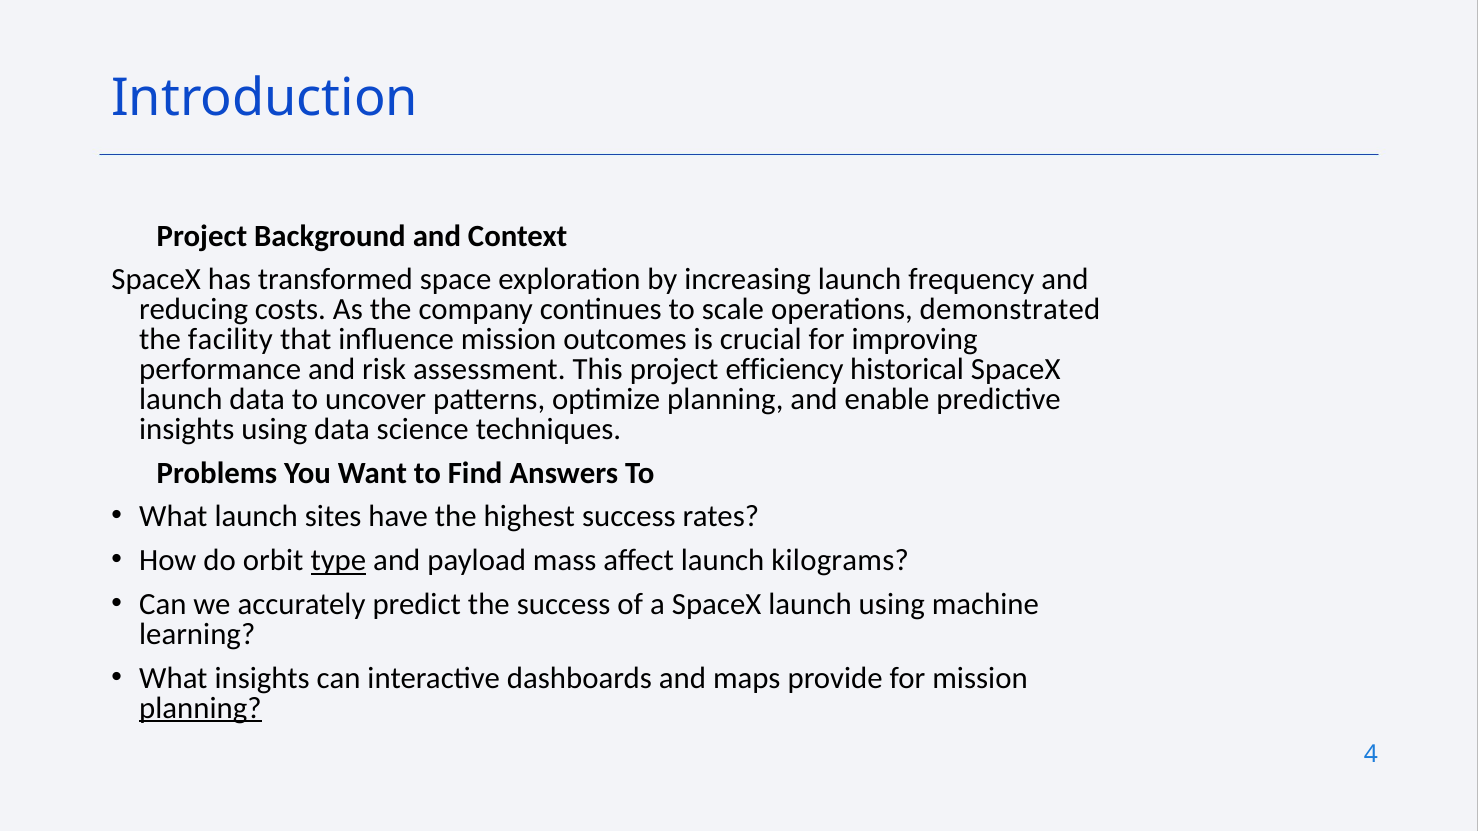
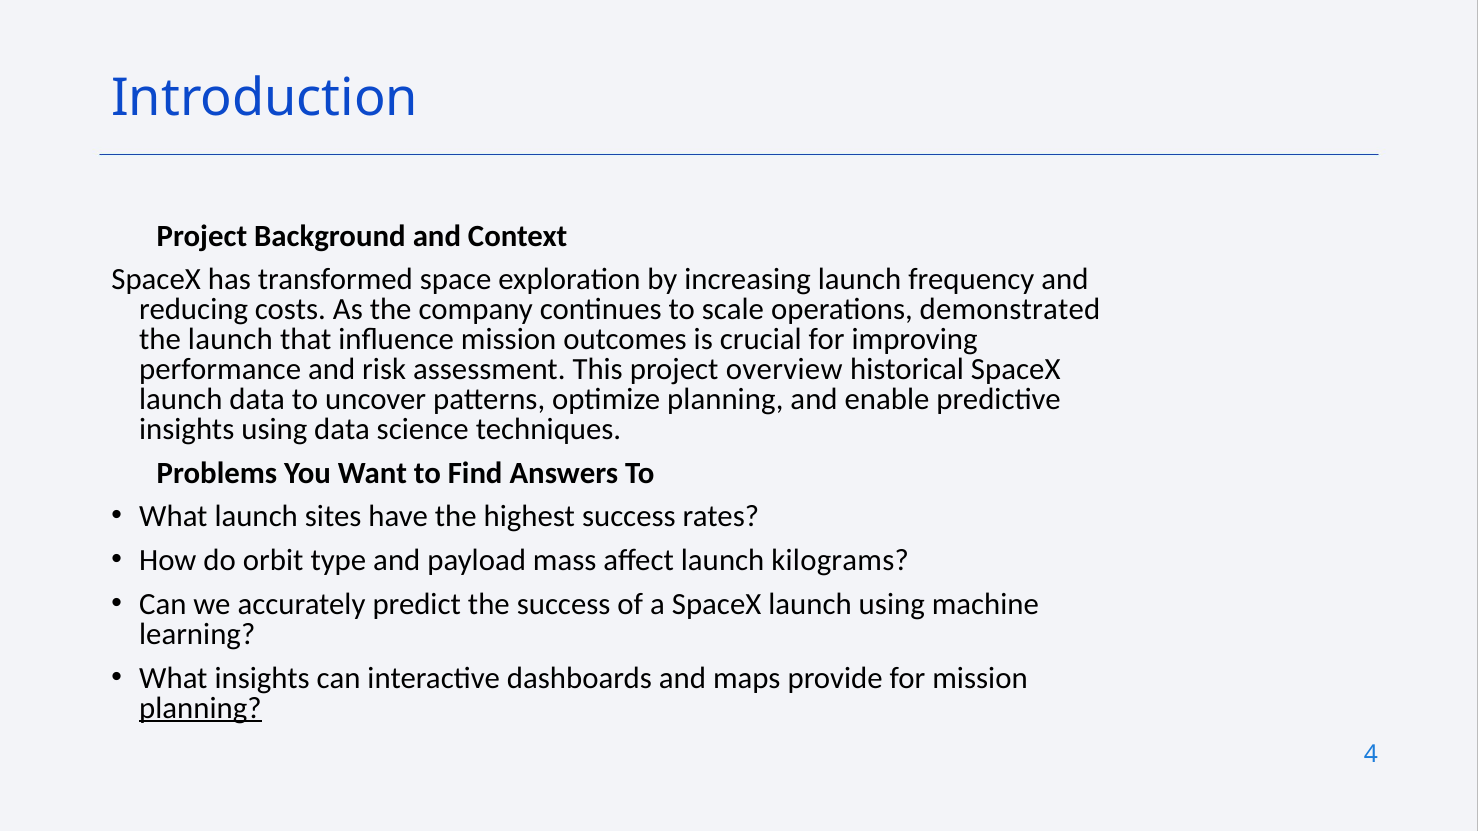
the facility: facility -> launch
efficiency: efficiency -> overview
type underline: present -> none
